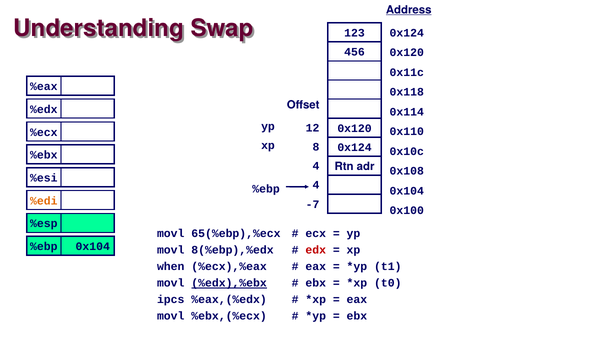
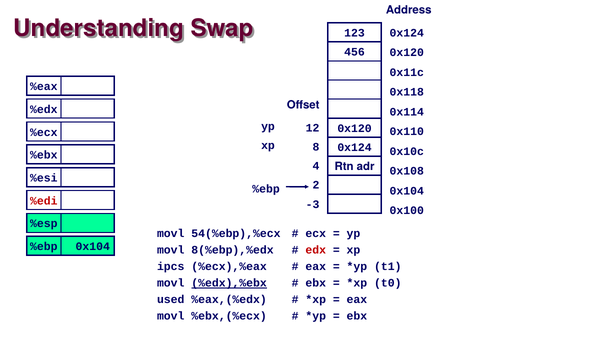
Address underline: present -> none
%ebp 4: 4 -> 2
%edi colour: orange -> red
-7: -7 -> -3
65(%ebp),%ecx: 65(%ebp),%ecx -> 54(%ebp),%ecx
when: when -> ipcs
ipcs: ipcs -> used
